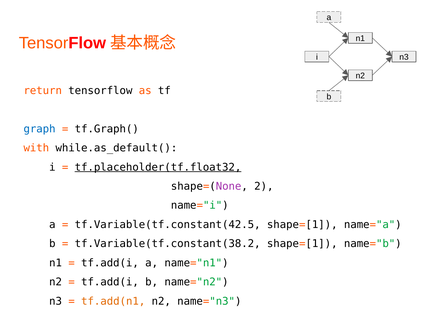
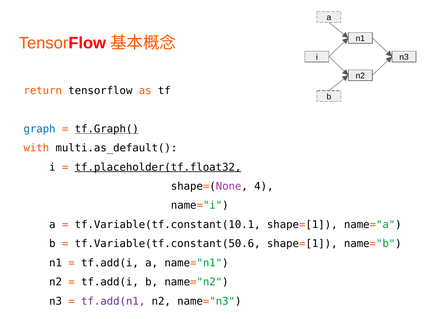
tf.Graph( underline: none -> present
while.as_default(: while.as_default( -> multi.as_default(
2: 2 -> 4
tf.Variable(tf.constant(42.5: tf.Variable(tf.constant(42.5 -> tf.Variable(tf.constant(10.1
tf.Variable(tf.constant(38.2: tf.Variable(tf.constant(38.2 -> tf.Variable(tf.constant(50.6
tf.add(n1 colour: orange -> purple
